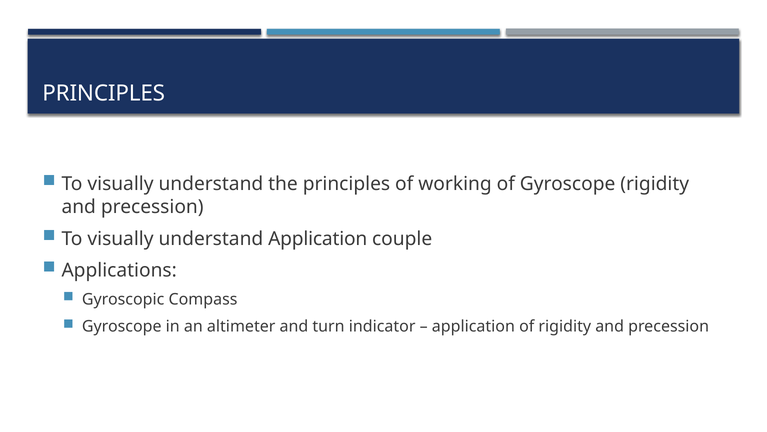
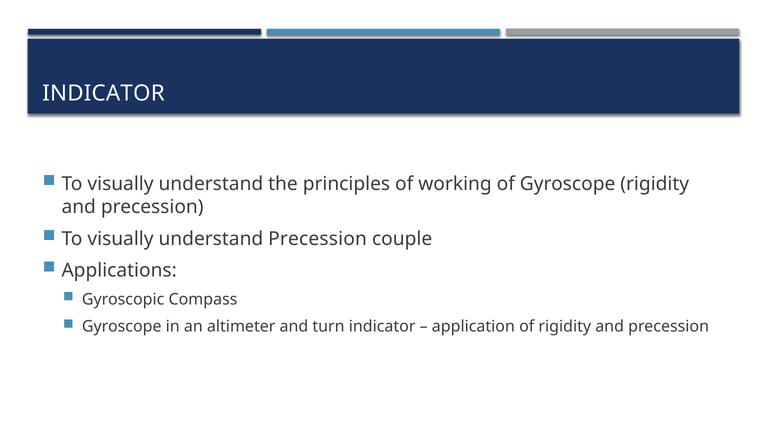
PRINCIPLES at (104, 93): PRINCIPLES -> INDICATOR
understand Application: Application -> Precession
